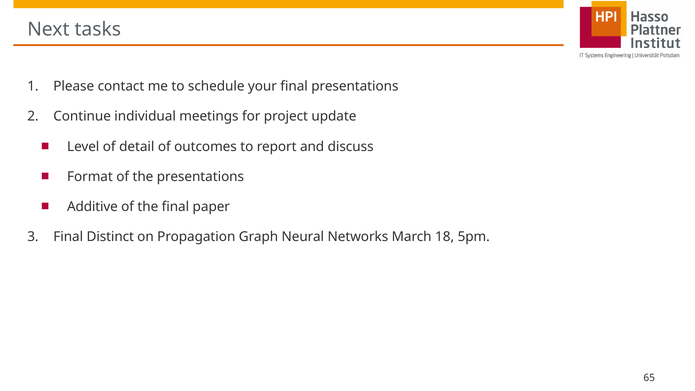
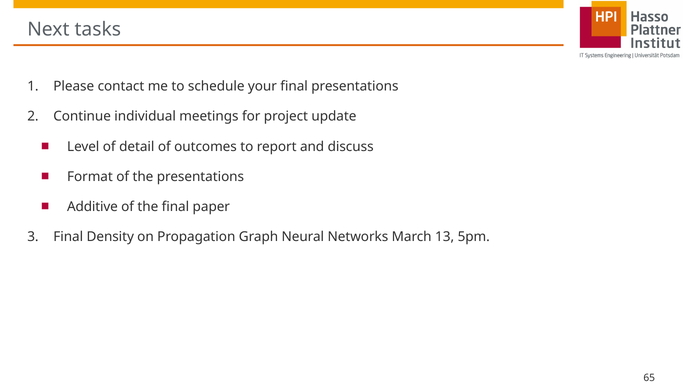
Distinct: Distinct -> Density
18: 18 -> 13
